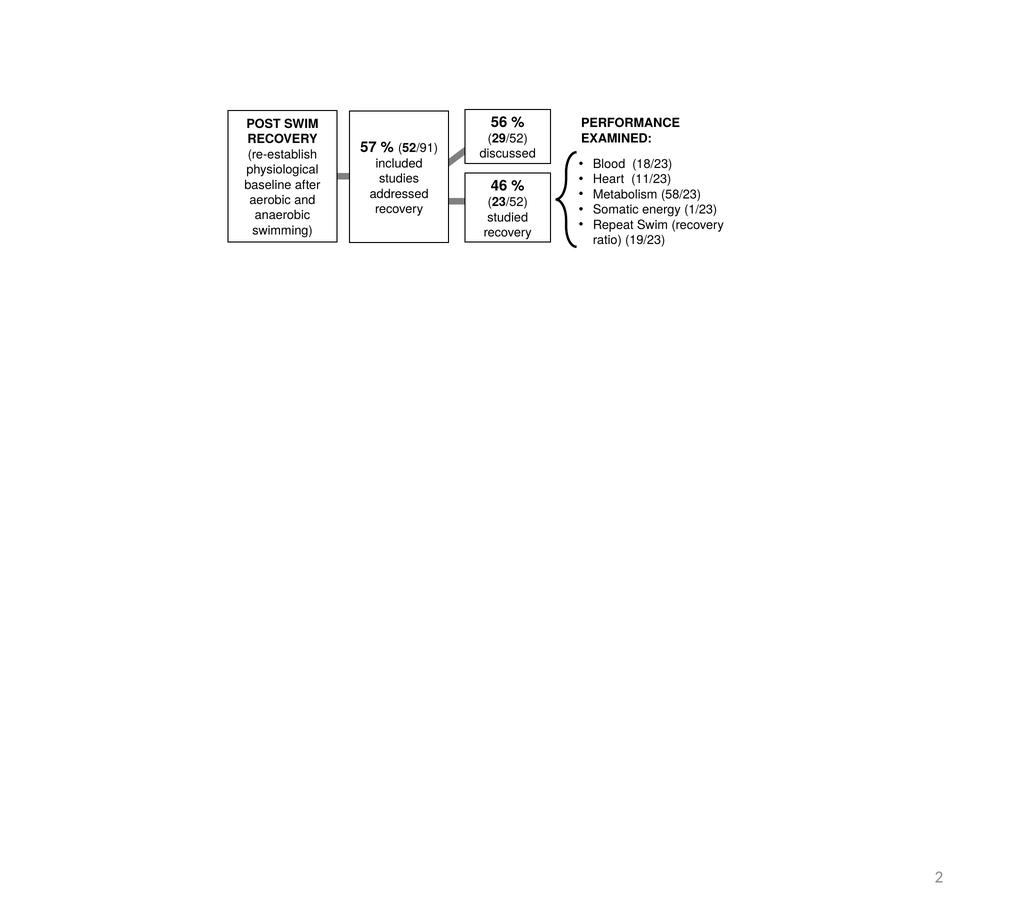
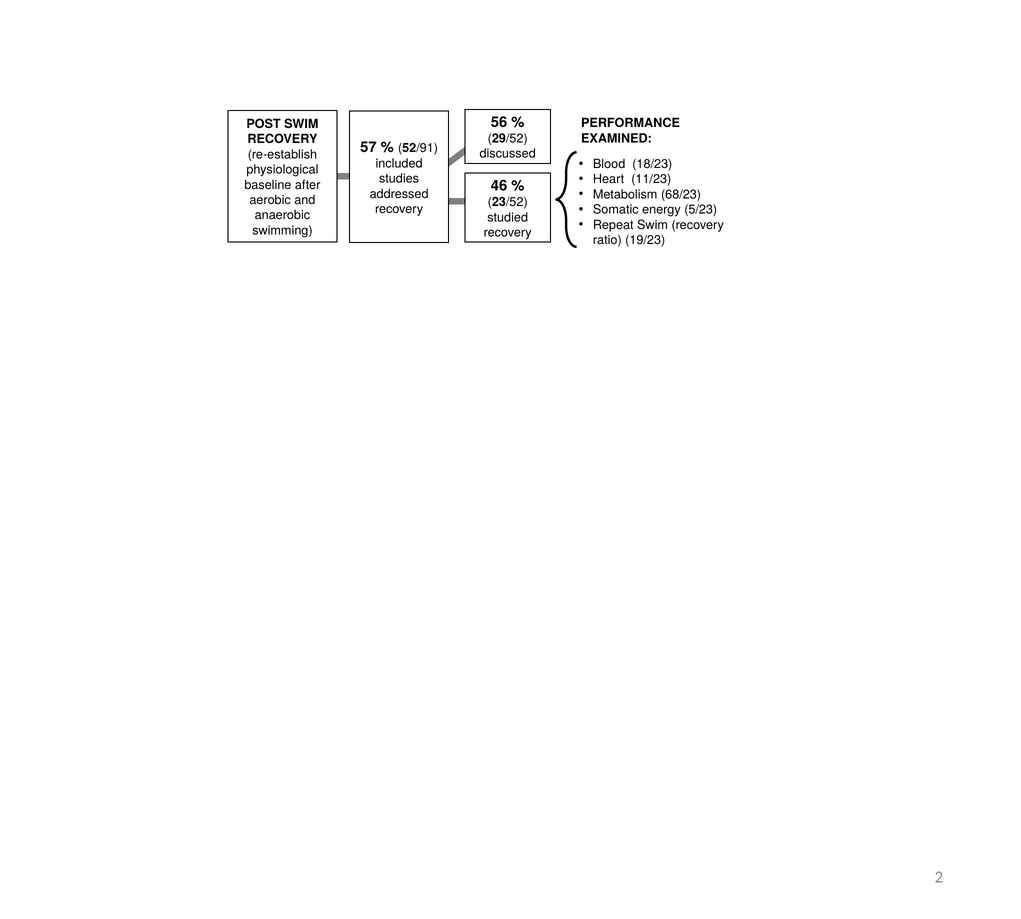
58/23: 58/23 -> 68/23
1/23: 1/23 -> 5/23
